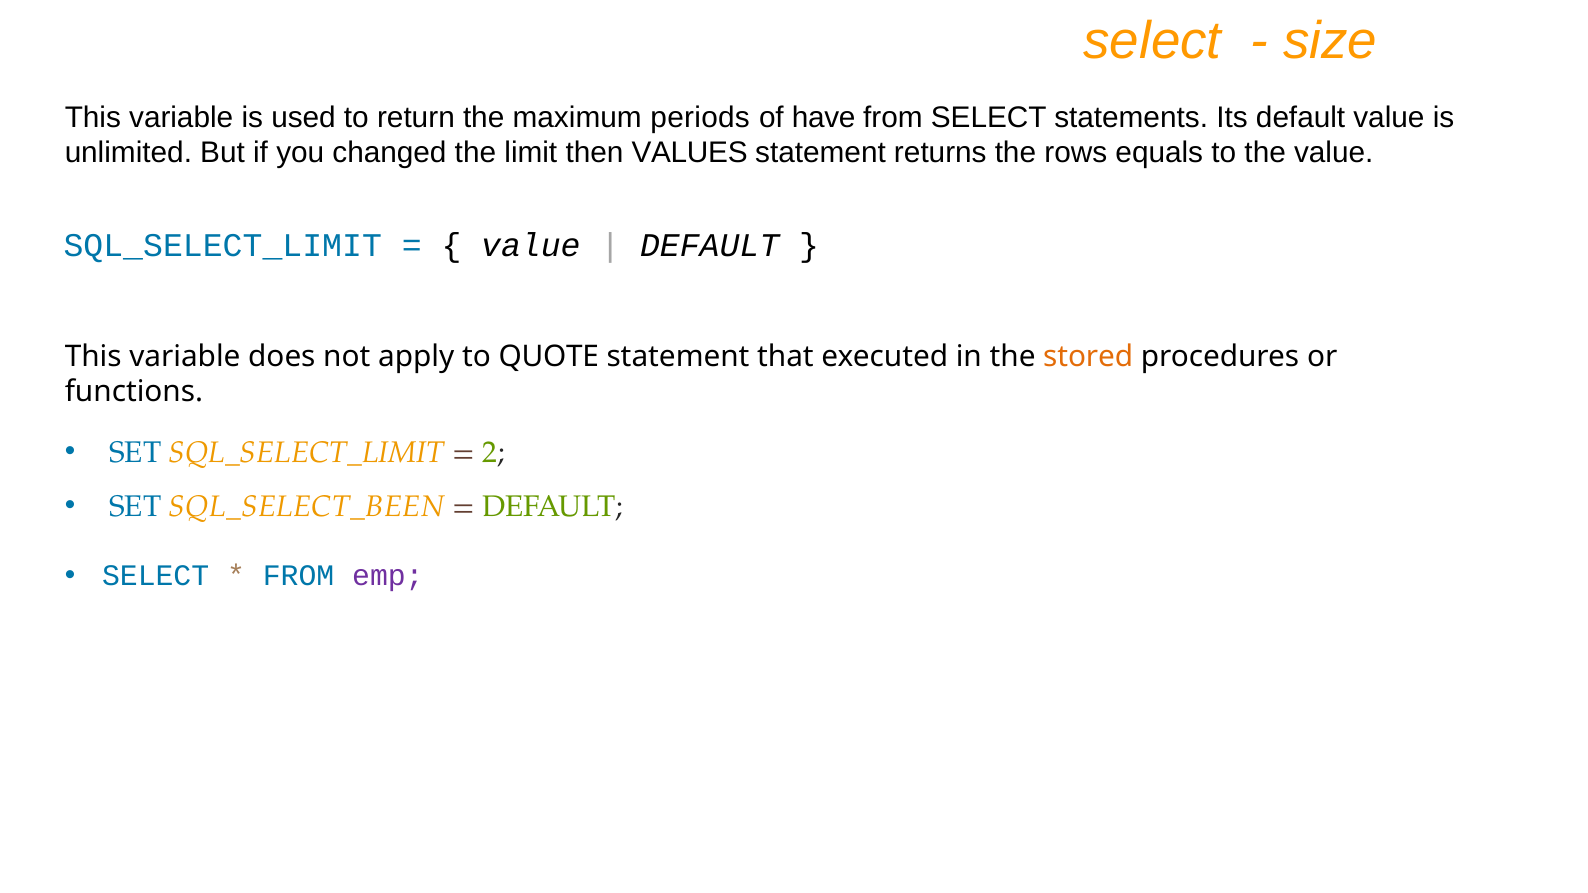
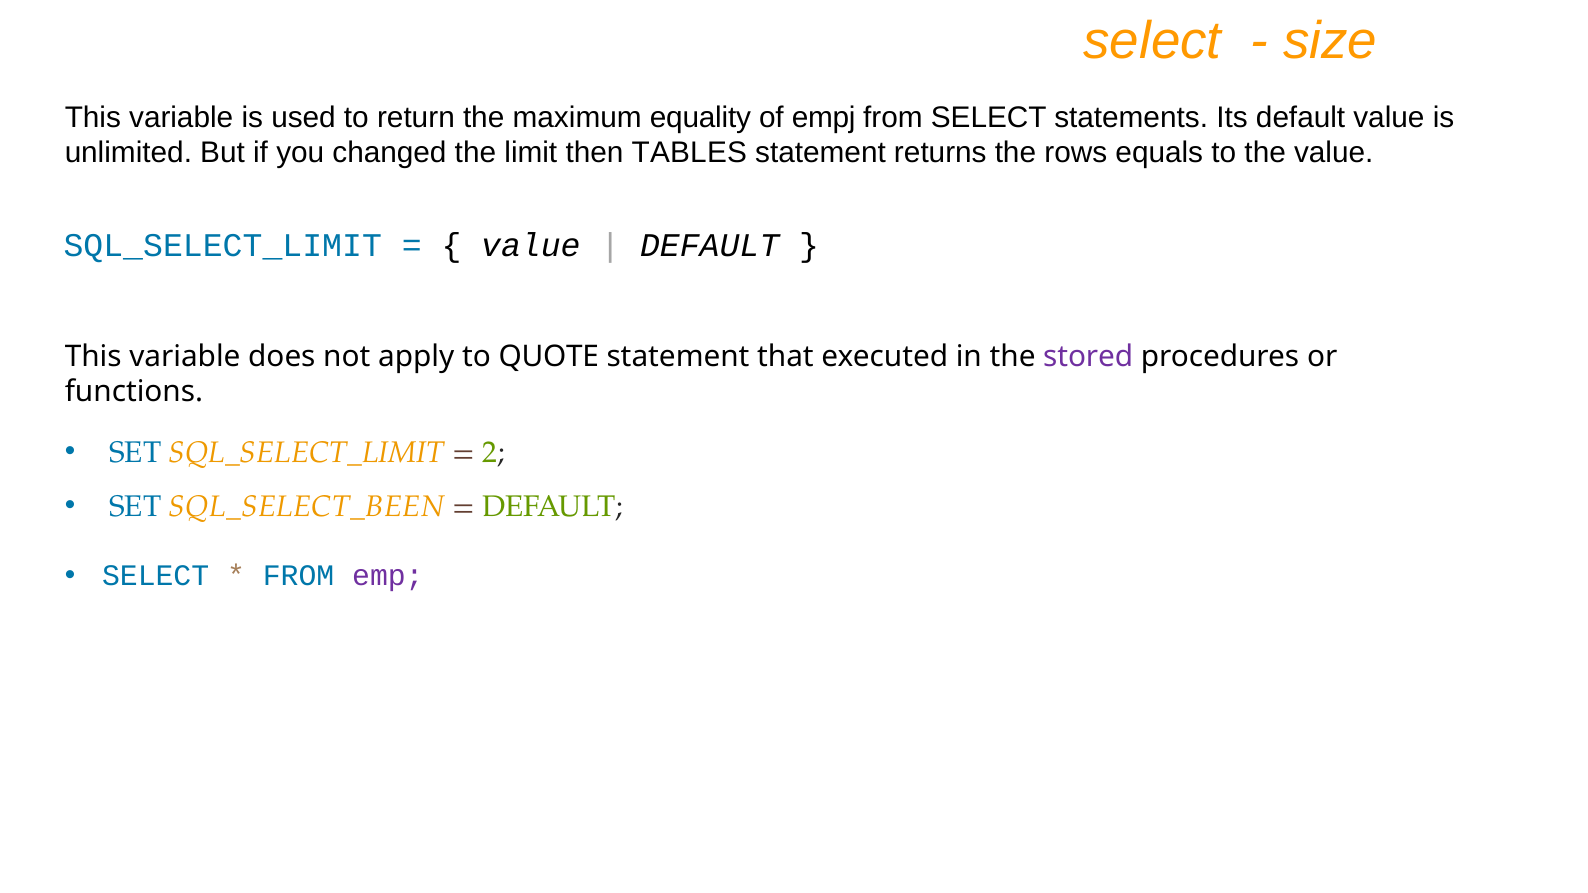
periods: periods -> equality
have: have -> empj
VALUES: VALUES -> TABLES
stored colour: orange -> purple
